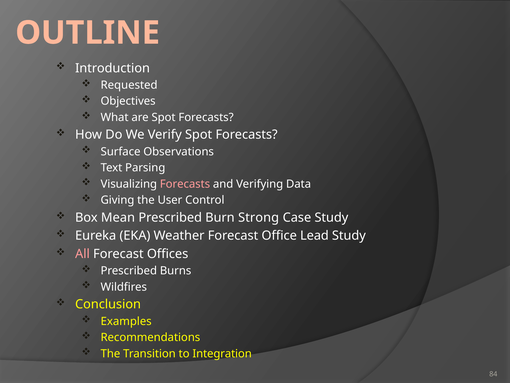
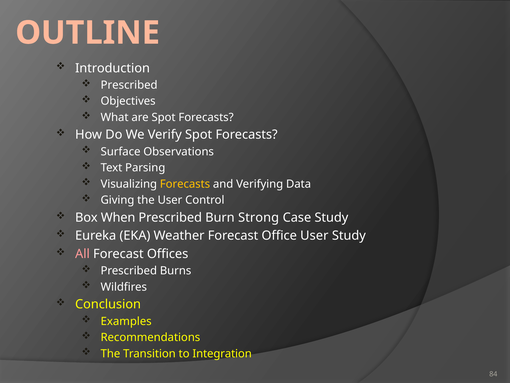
Requested at (129, 85): Requested -> Prescribed
Forecasts at (185, 184) colour: pink -> yellow
Mean: Mean -> When
Office Lead: Lead -> User
